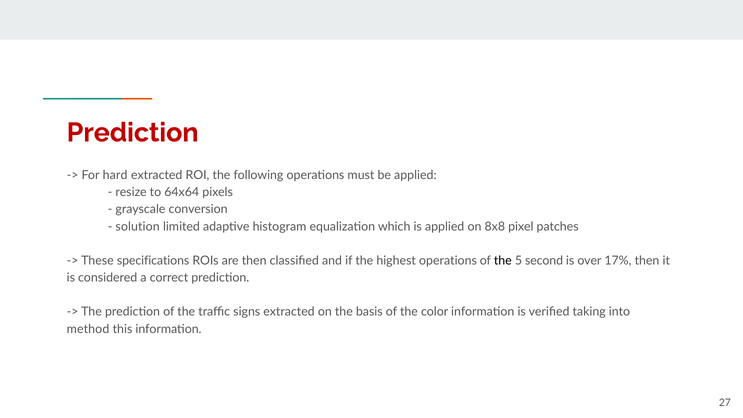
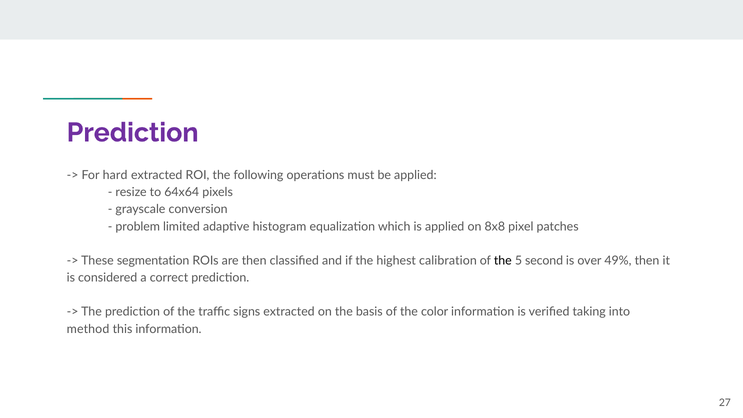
Prediction at (133, 133) colour: red -> purple
solution: solution -> problem
specifications: specifications -> segmentation
highest operations: operations -> calibration
17%: 17% -> 49%
